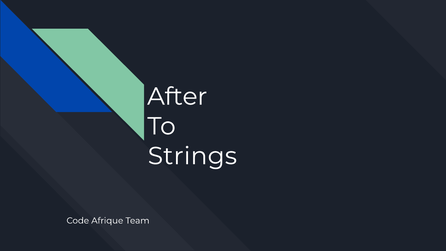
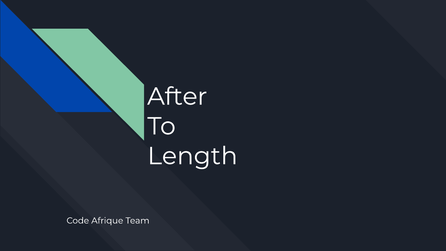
Strings: Strings -> Length
